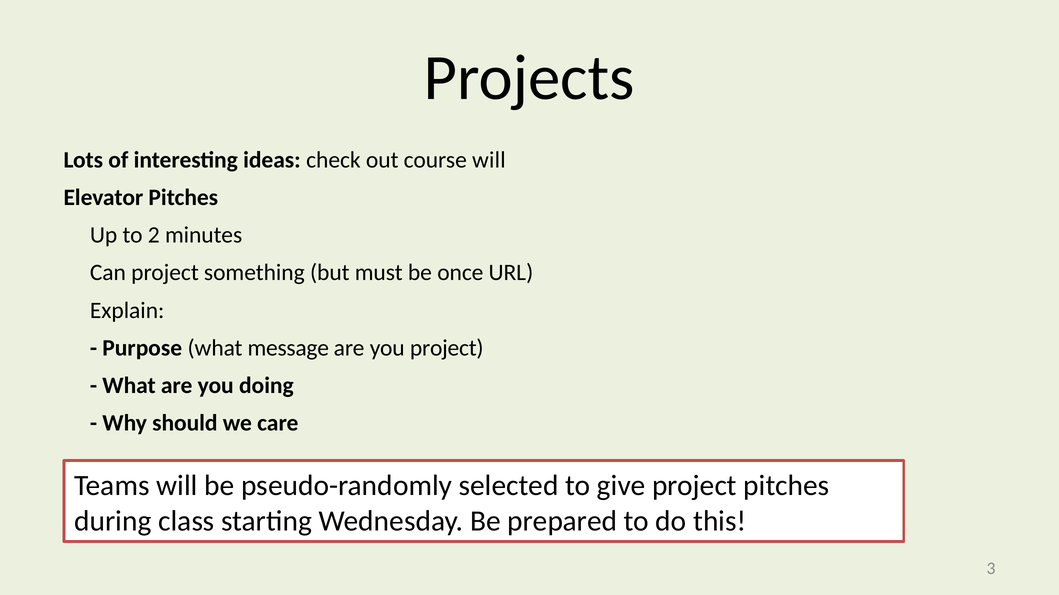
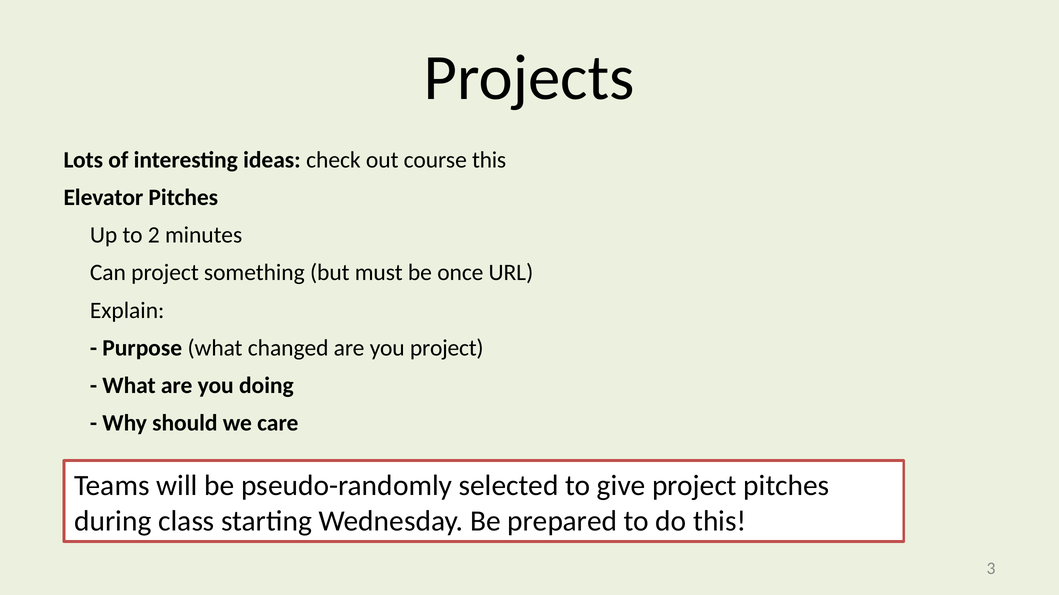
course will: will -> this
message: message -> changed
